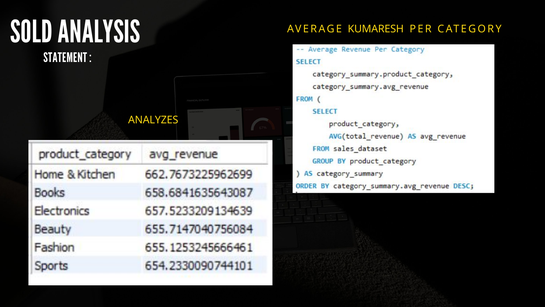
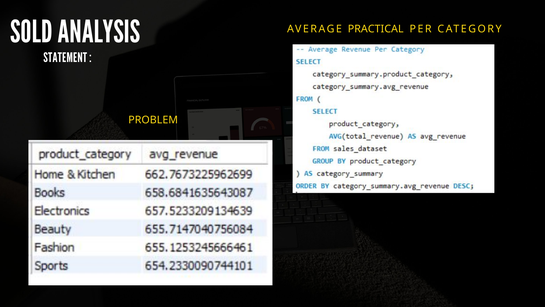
KUMARESH: KUMARESH -> PRACTICAL
ANALYZES: ANALYZES -> PROBLEM
